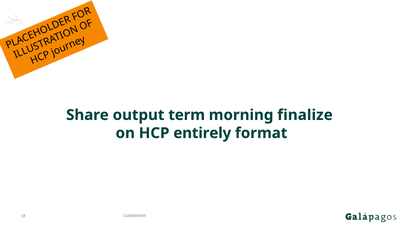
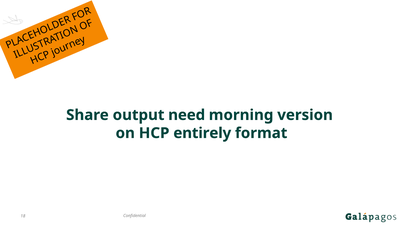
term: term -> need
finalize: finalize -> version
